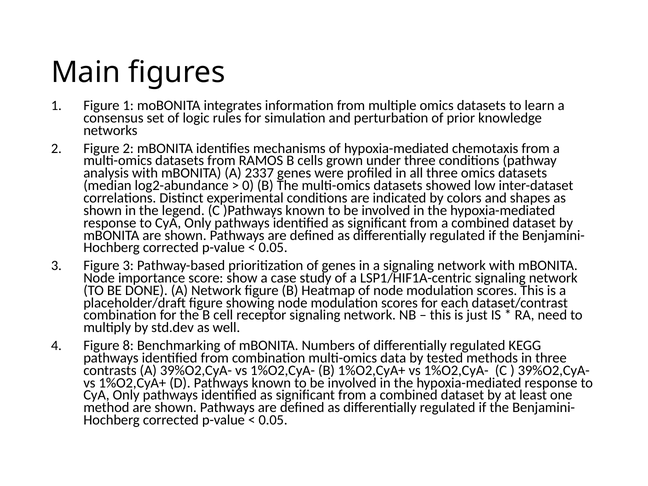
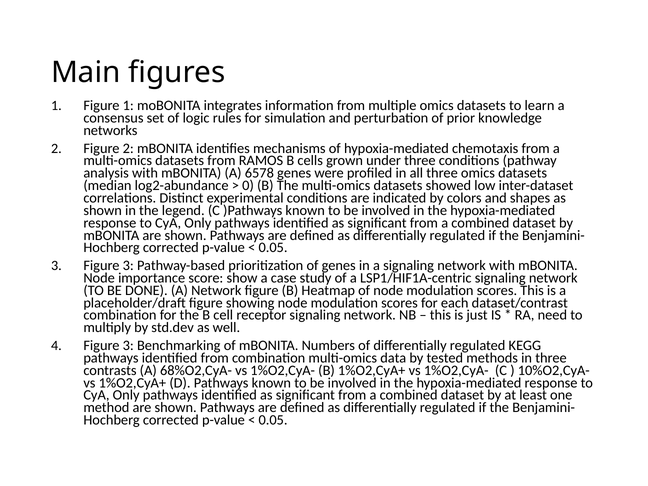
2337: 2337 -> 6578
4 Figure 8: 8 -> 3
A 39%O2,CyA-: 39%O2,CyA- -> 68%O2,CyA-
39%O2,CyA- at (554, 370): 39%O2,CyA- -> 10%O2,CyA-
